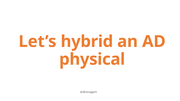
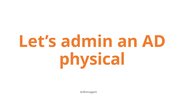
hybrid: hybrid -> admin
